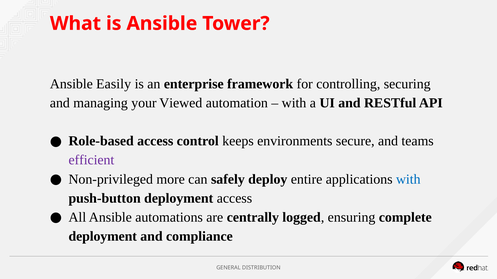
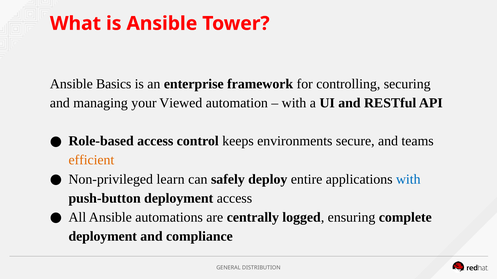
Easily: Easily -> Basics
efficient colour: purple -> orange
more: more -> learn
